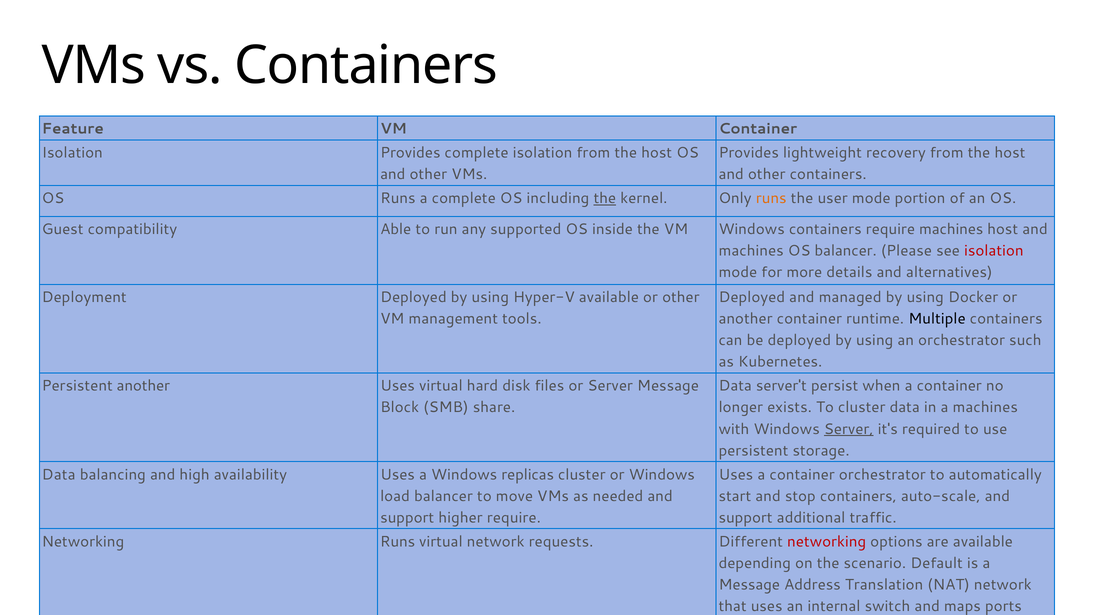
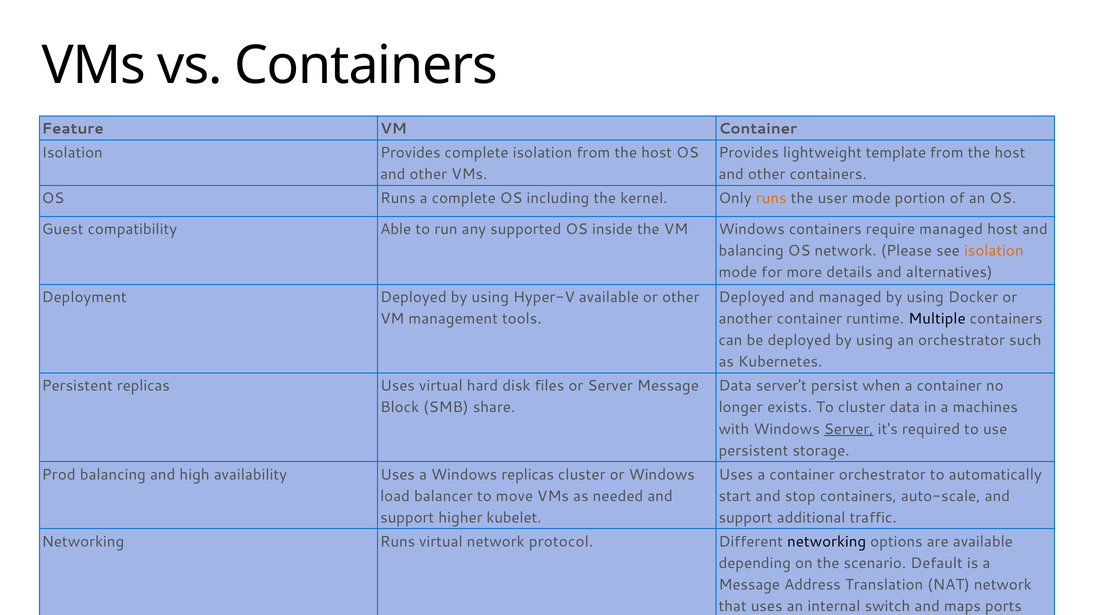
recovery: recovery -> template
the at (605, 199) underline: present -> none
require machines: machines -> managed
machines at (751, 251): machines -> balancing
OS balancer: balancer -> network
isolation at (994, 251) colour: red -> orange
Persistent another: another -> replicas
Data at (59, 475): Data -> Prod
higher require: require -> kubelet
requests: requests -> protocol
networking at (827, 542) colour: red -> black
